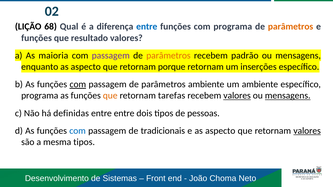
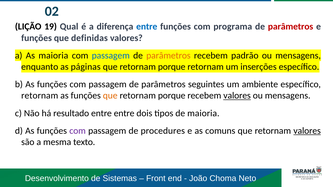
68: 68 -> 19
parâmetros at (291, 27) colour: orange -> red
resultado: resultado -> definidas
passagem at (111, 56) colour: purple -> blue
enquanto as aspecto: aspecto -> páginas
com at (78, 84) underline: present -> none
parâmetros ambiente: ambiente -> seguintes
programa at (40, 96): programa -> retornam
tarefas at (172, 96): tarefas -> porque
mensagens at (288, 96) underline: present -> none
definidas: definidas -> resultado
de pessoas: pessoas -> maioria
com at (78, 131) colour: blue -> purple
tradicionais: tradicionais -> procedures
e as aspecto: aspecto -> comuns
mesma tipos: tipos -> texto
